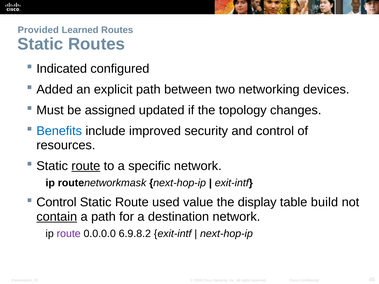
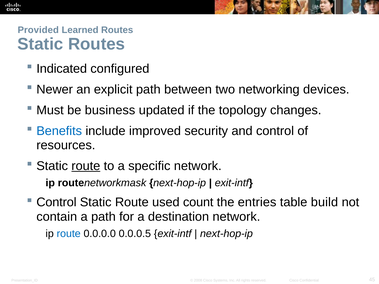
Added: Added -> Newer
assigned: assigned -> business
value: value -> count
display: display -> entries
contain underline: present -> none
route at (69, 234) colour: purple -> blue
6.9.8.2: 6.9.8.2 -> 0.0.0.5
